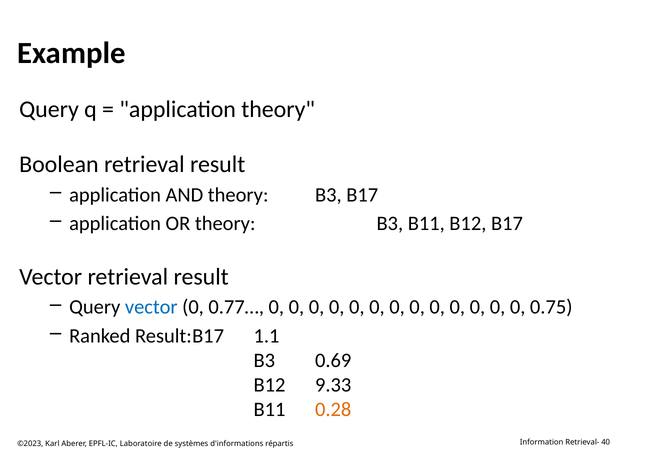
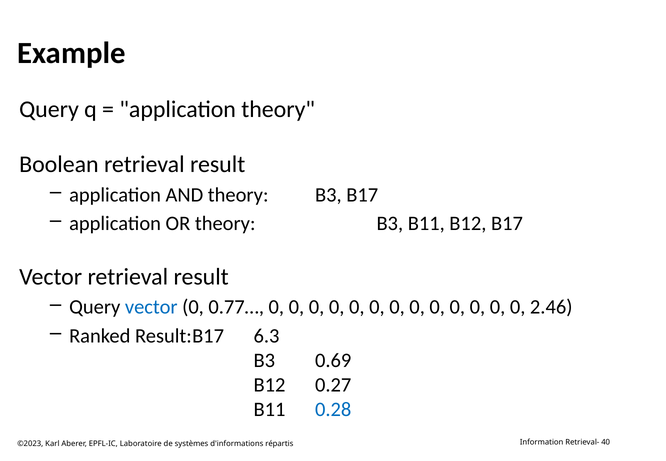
0.75: 0.75 -> 2.46
1.1: 1.1 -> 6.3
9.33: 9.33 -> 0.27
0.28 colour: orange -> blue
